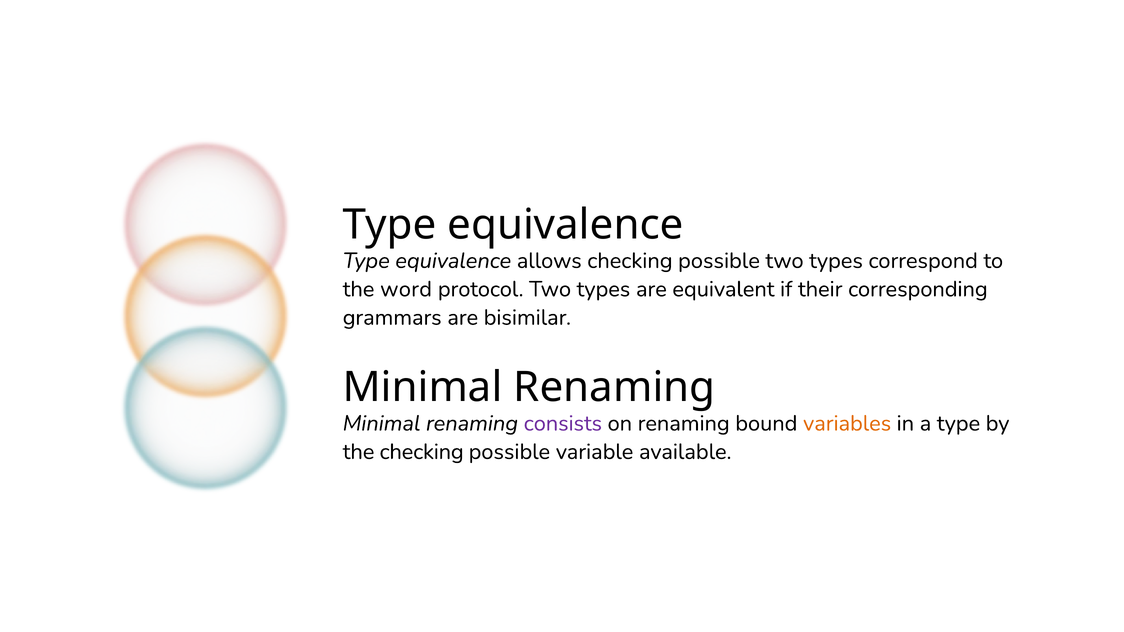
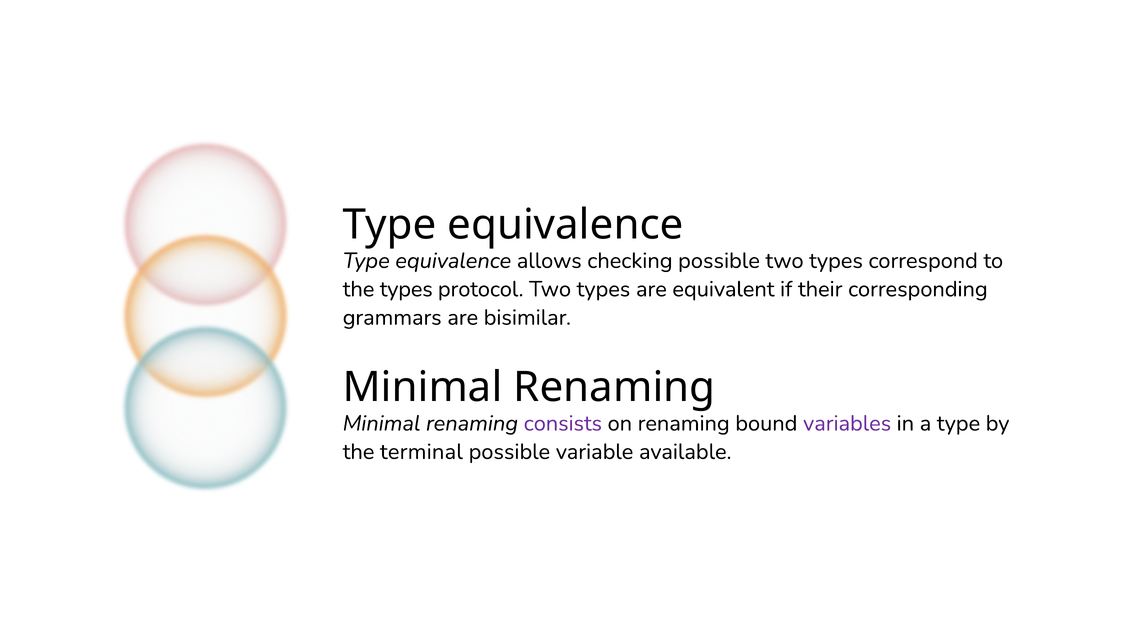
the word: word -> types
variables colour: orange -> purple
the checking: checking -> terminal
